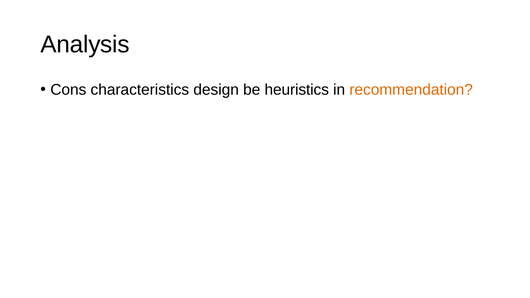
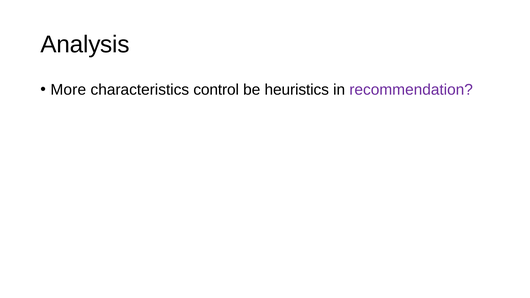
Cons: Cons -> More
design: design -> control
recommendation colour: orange -> purple
